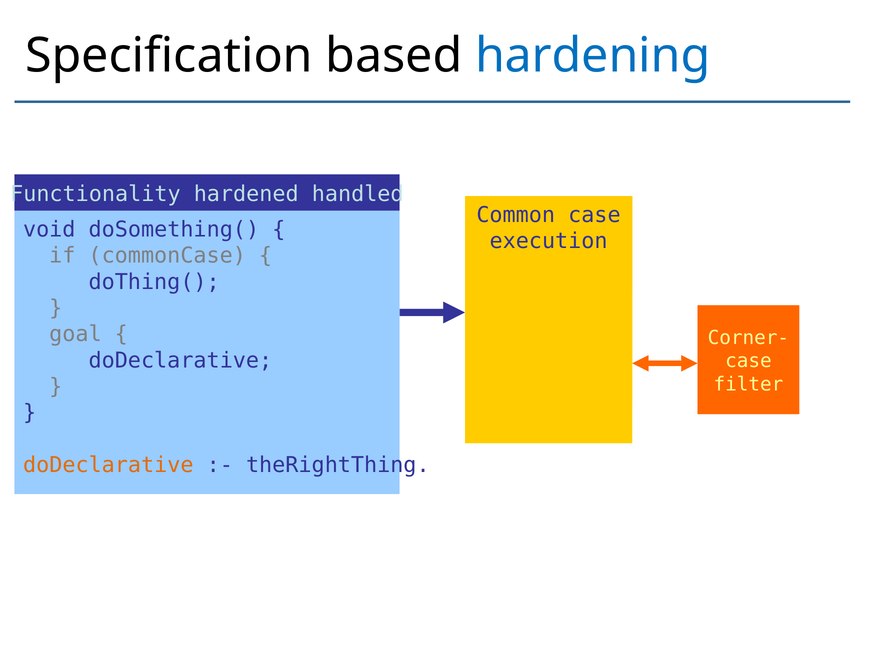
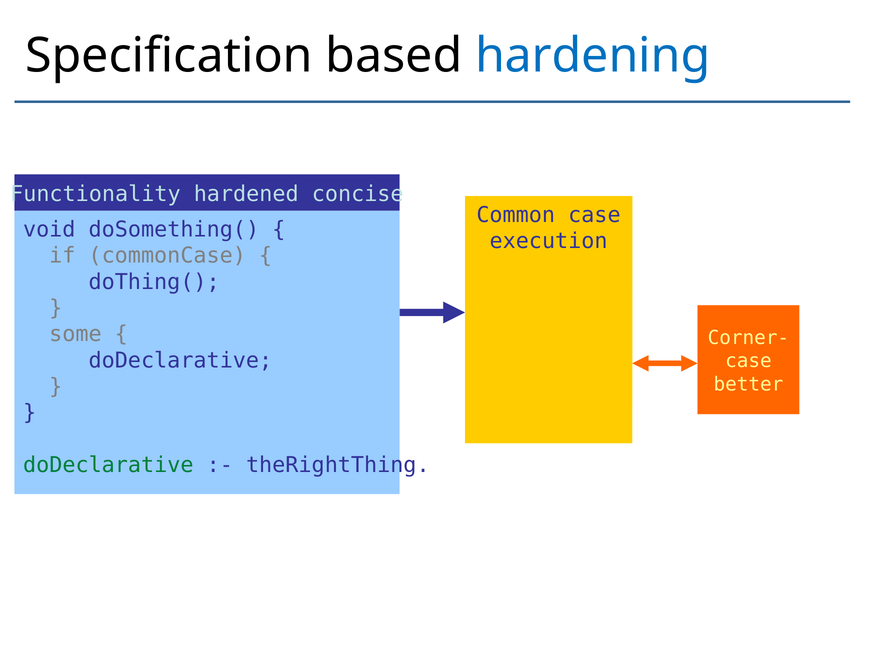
handled: handled -> concise
goal: goal -> some
filter: filter -> better
doDeclarative at (108, 465) colour: orange -> green
